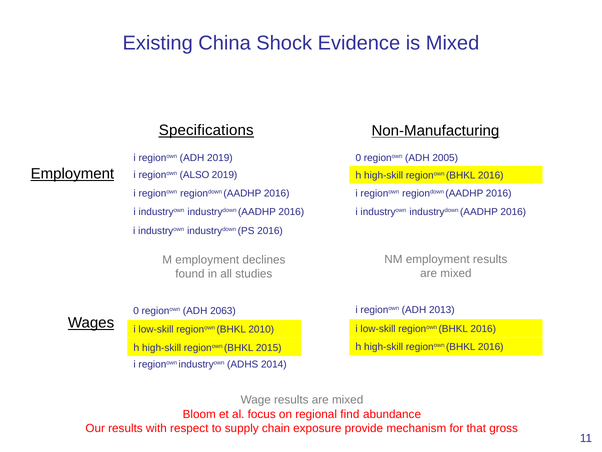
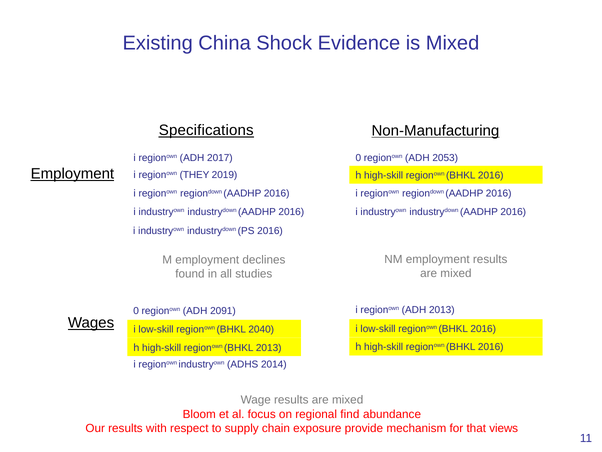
2005: 2005 -> 2053
ADH 2019: 2019 -> 2017
ALSO: ALSO -> THEY
2063: 2063 -> 2091
2010: 2010 -> 2040
BHKL 2015: 2015 -> 2013
gross: gross -> views
